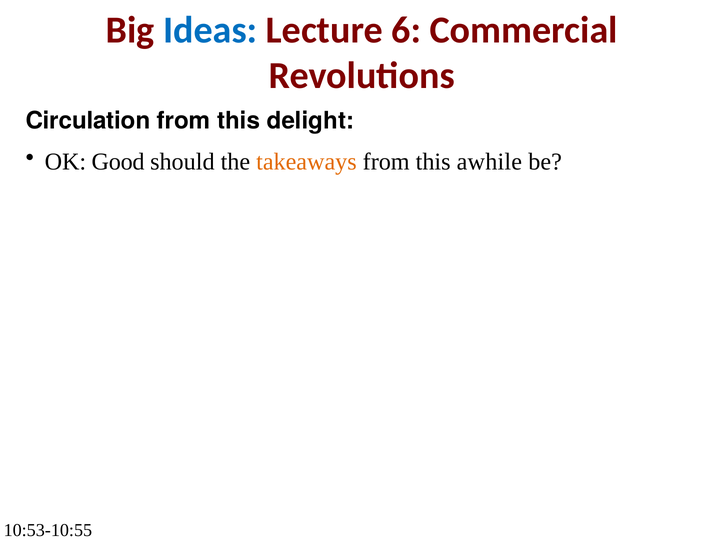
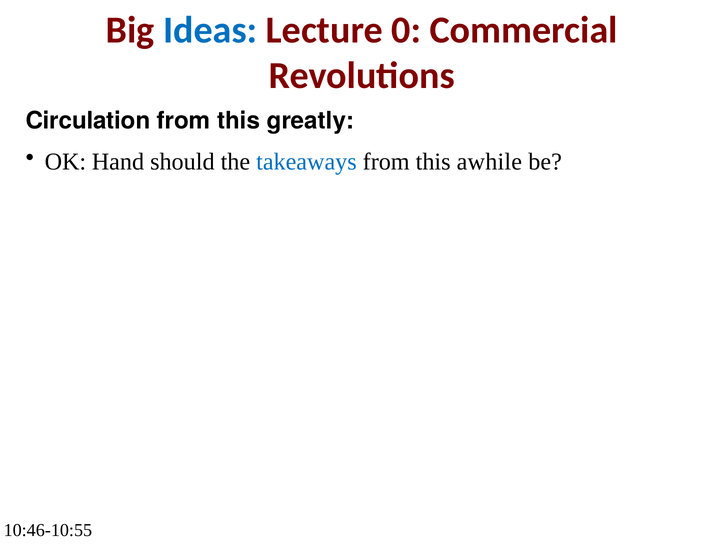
6: 6 -> 0
delight: delight -> greatly
Good: Good -> Hand
takeaways colour: orange -> blue
10:53-10:55: 10:53-10:55 -> 10:46-10:55
